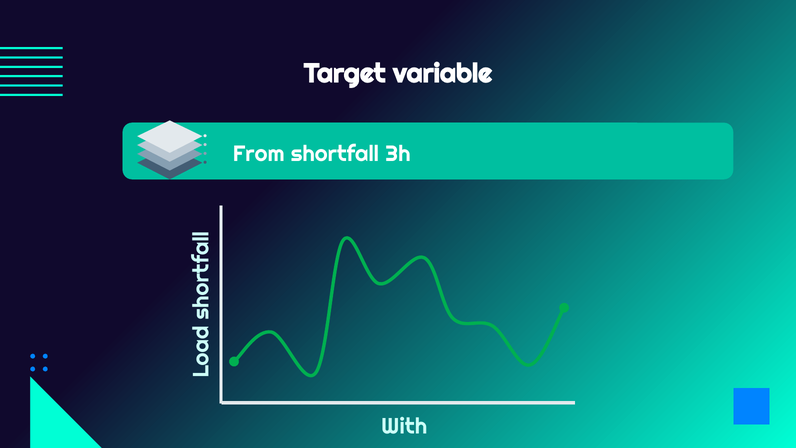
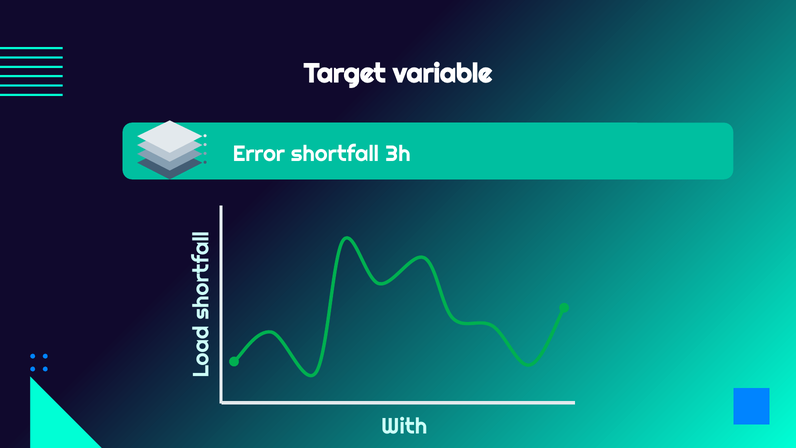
From: From -> Error
